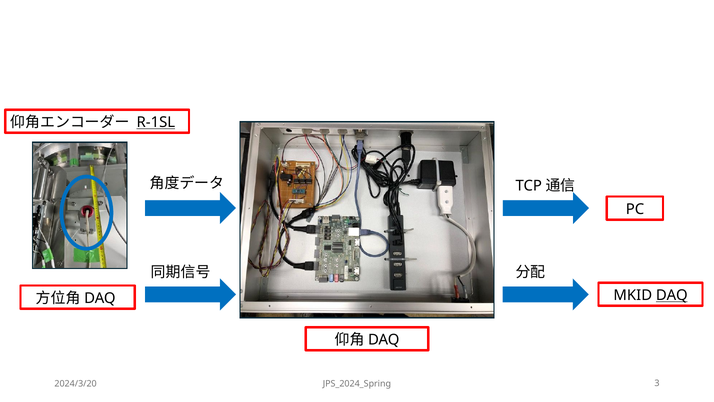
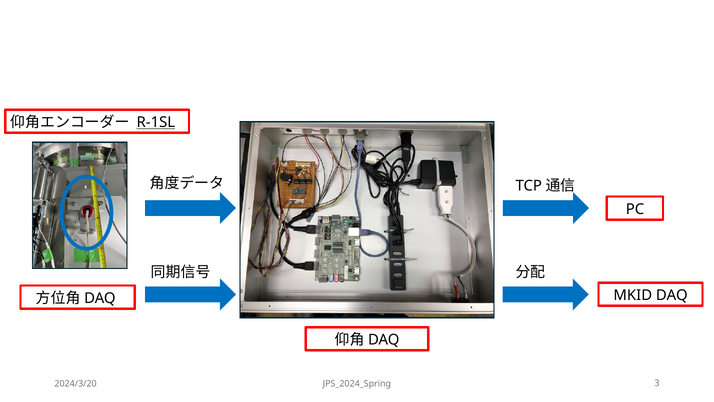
DAQ at (672, 295) underline: present -> none
